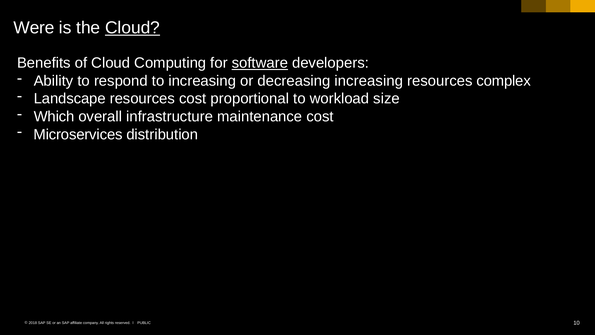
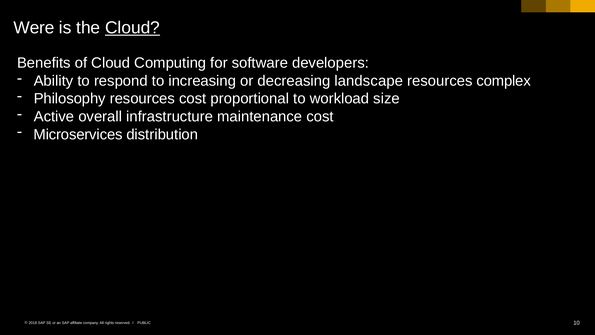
software underline: present -> none
decreasing increasing: increasing -> landscape
Landscape: Landscape -> Philosophy
Which: Which -> Active
